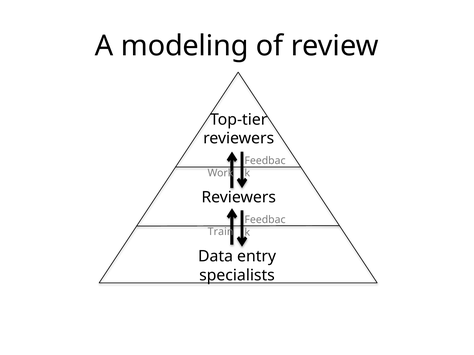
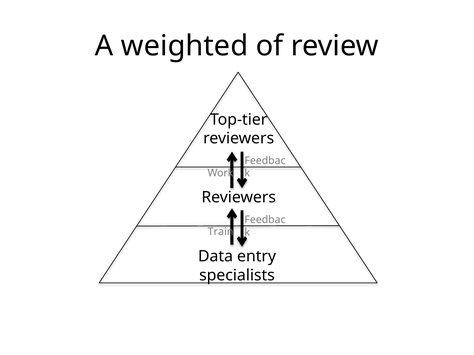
modeling: modeling -> weighted
